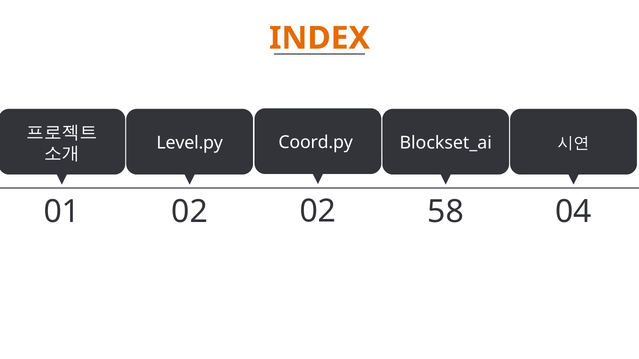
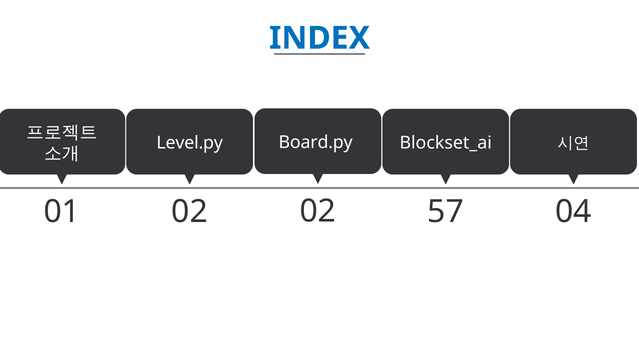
INDEX colour: orange -> blue
Coord.py: Coord.py -> Board.py
58: 58 -> 57
